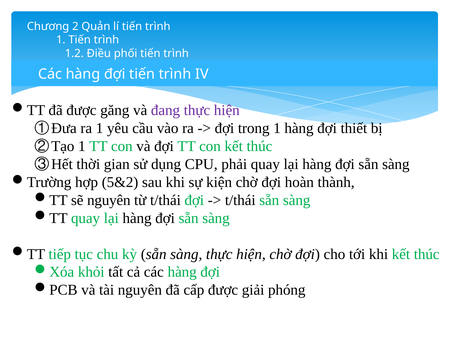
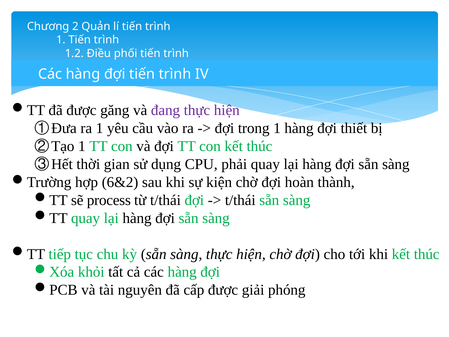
5&2: 5&2 -> 6&2
sẽ nguyên: nguyên -> process
